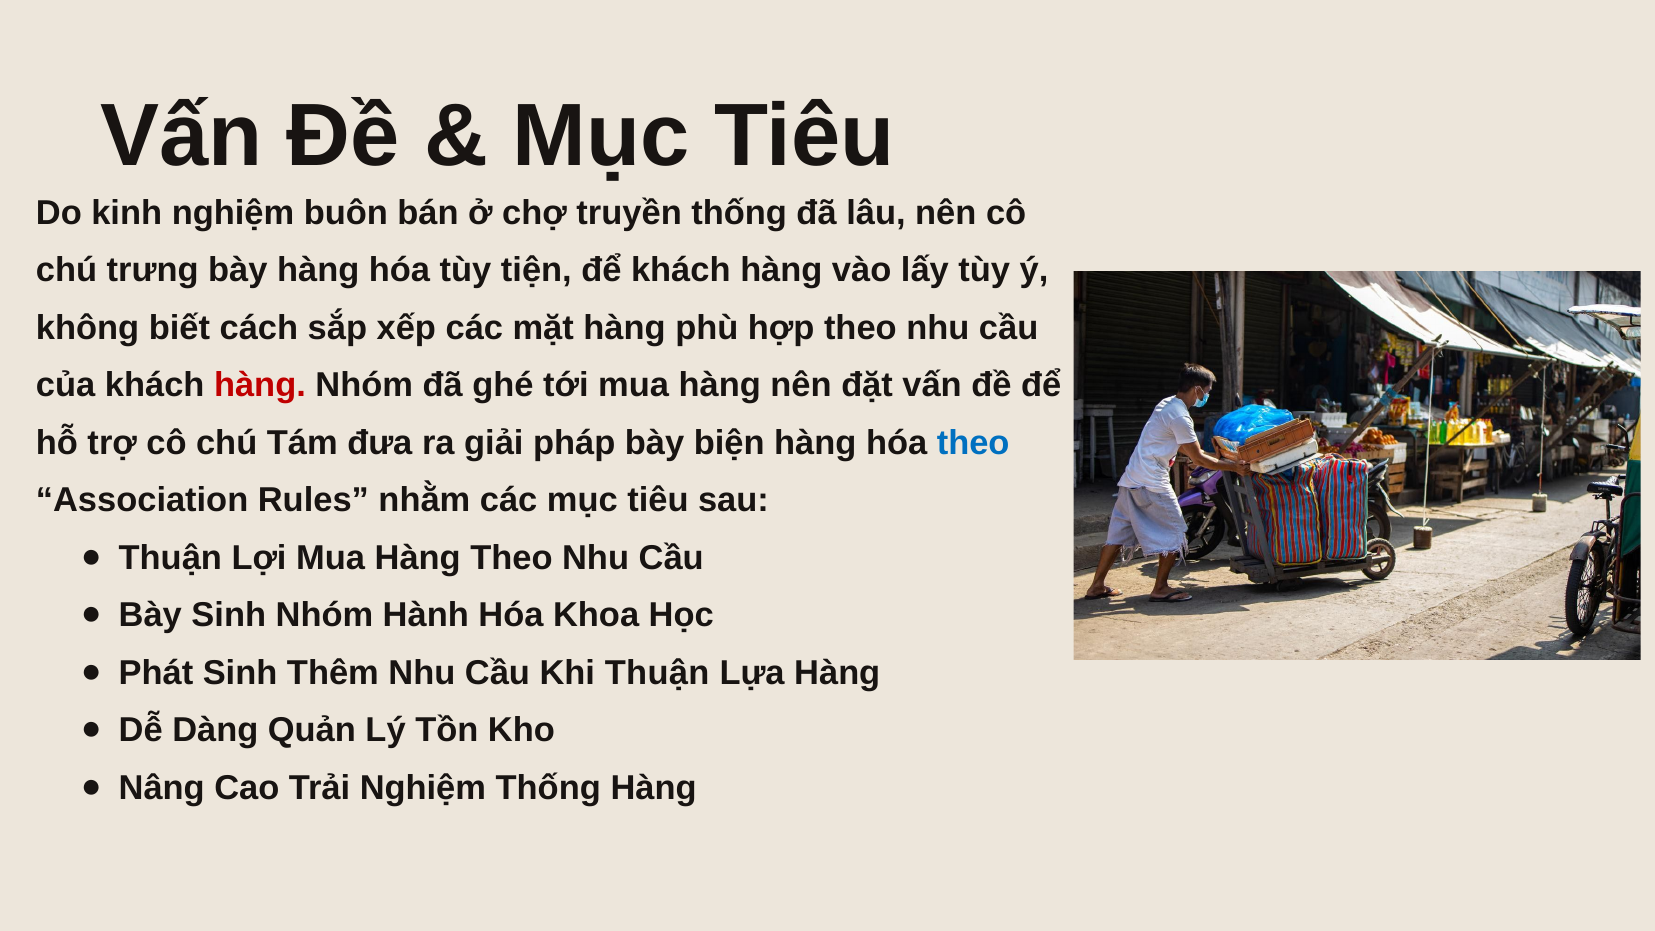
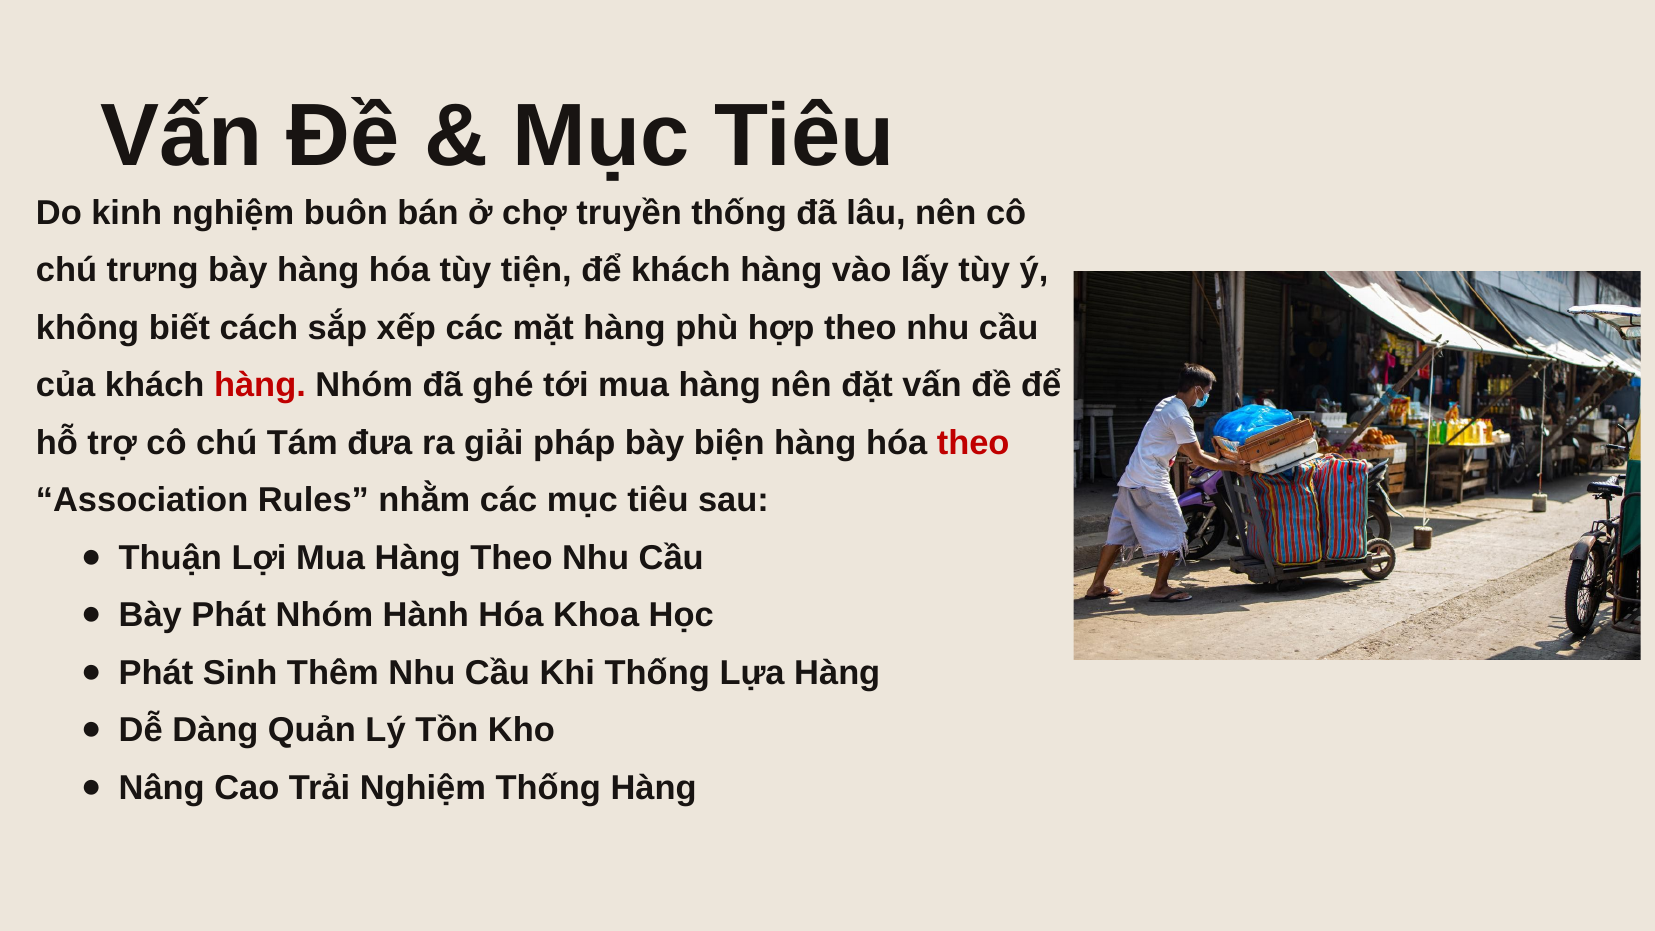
theo at (973, 443) colour: blue -> red
Bày Sinh: Sinh -> Phát
Khi Thuận: Thuận -> Thống
